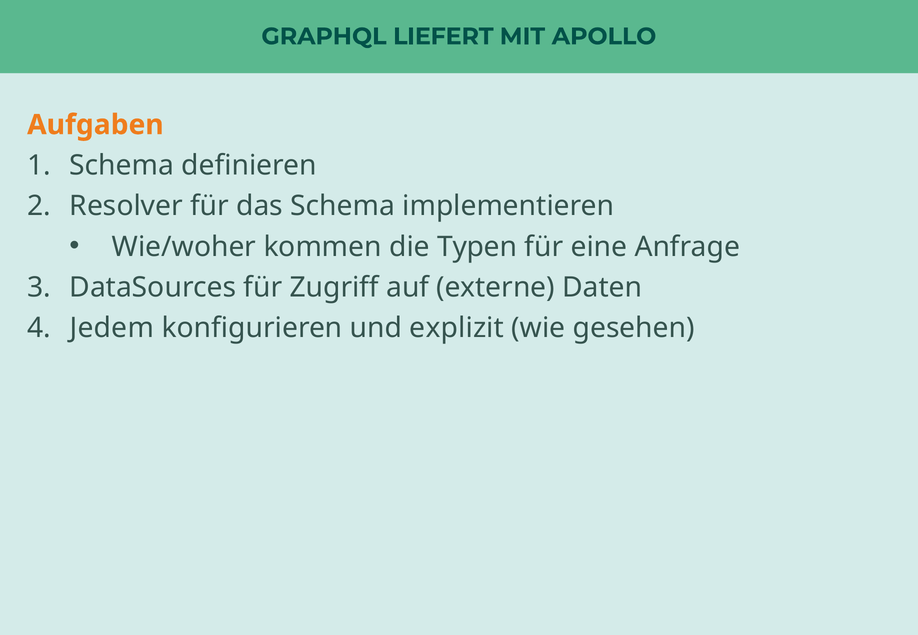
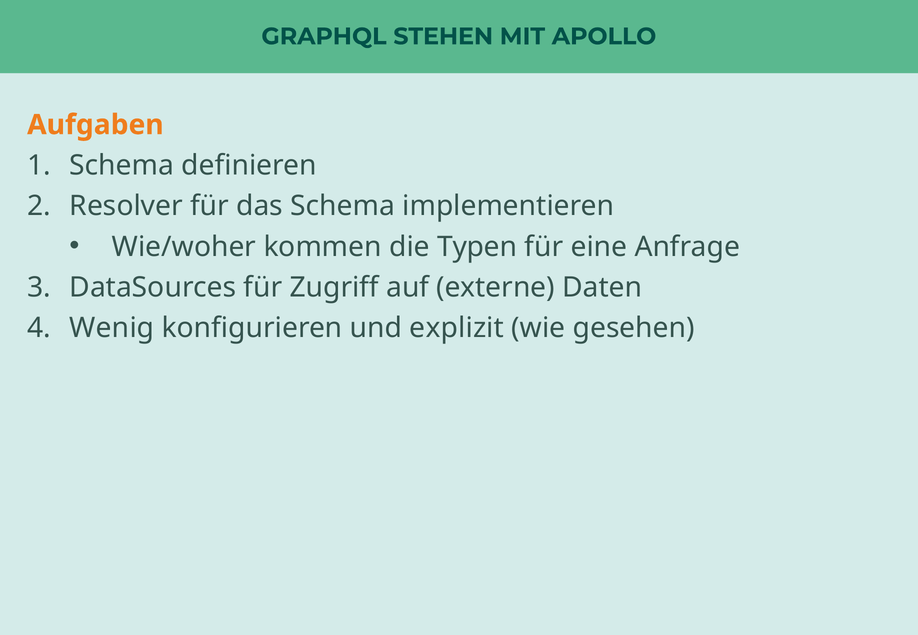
LIEFERT: LIEFERT -> STEHEN
Jedem: Jedem -> Wenig
